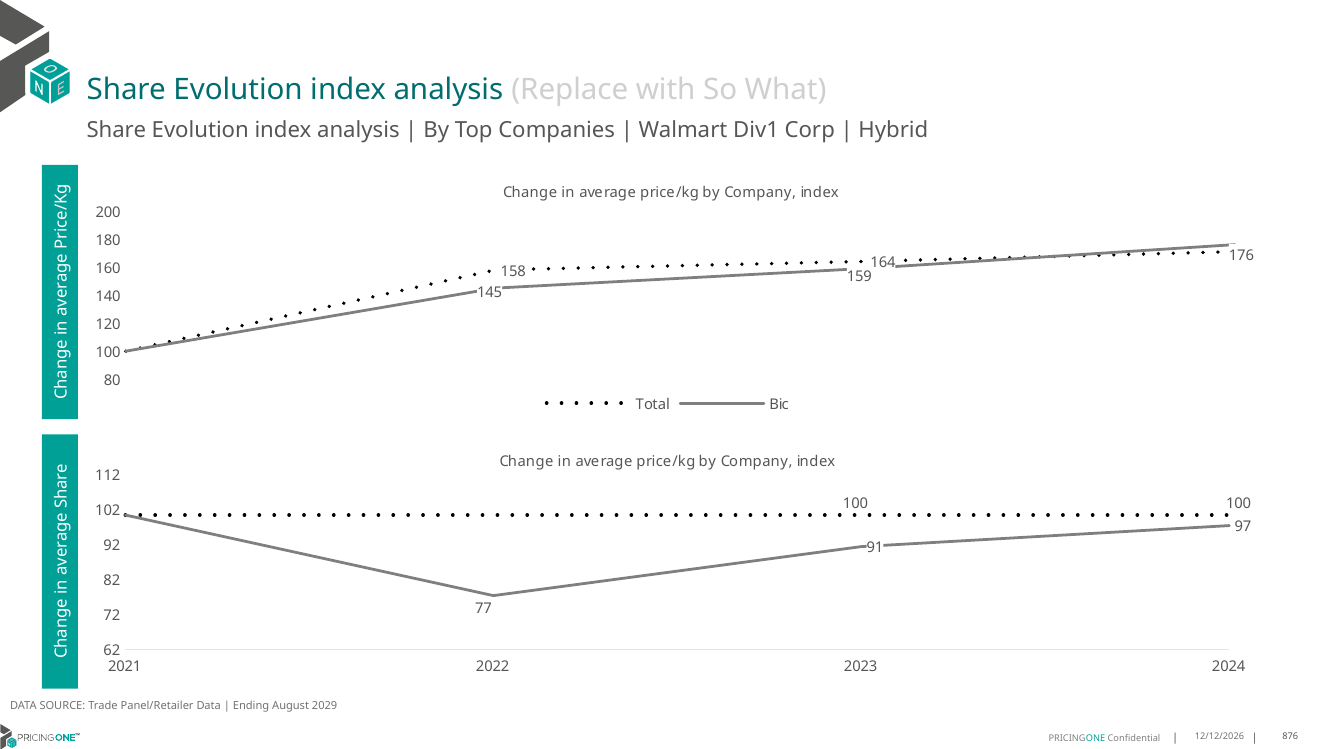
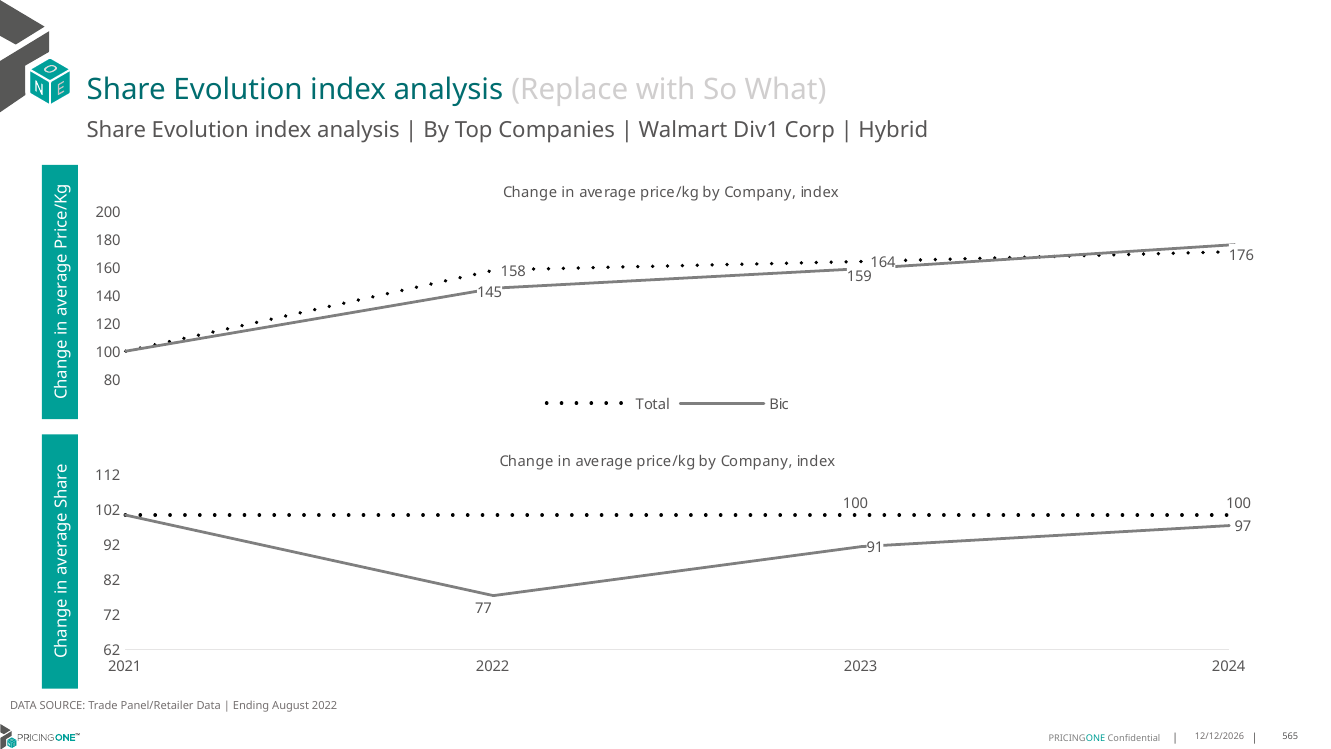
August 2029: 2029 -> 2022
876: 876 -> 565
